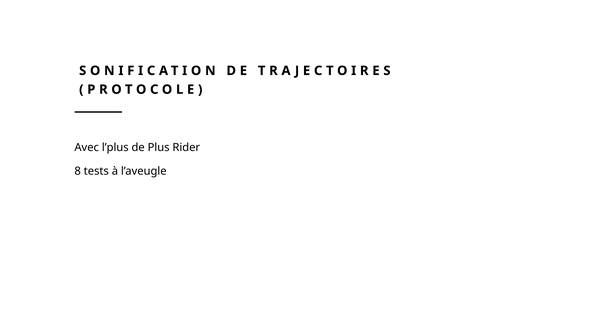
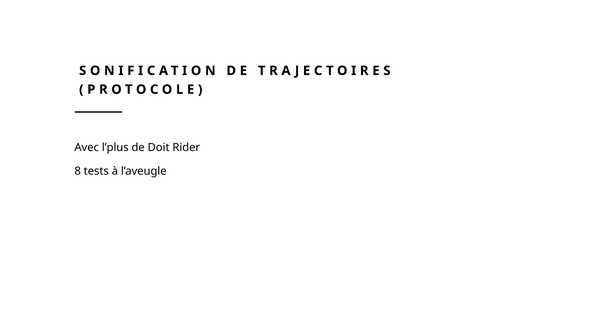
Plus: Plus -> Doit
